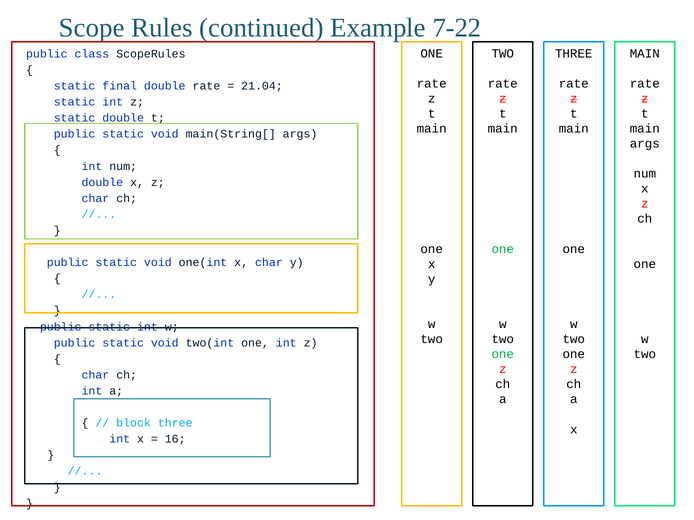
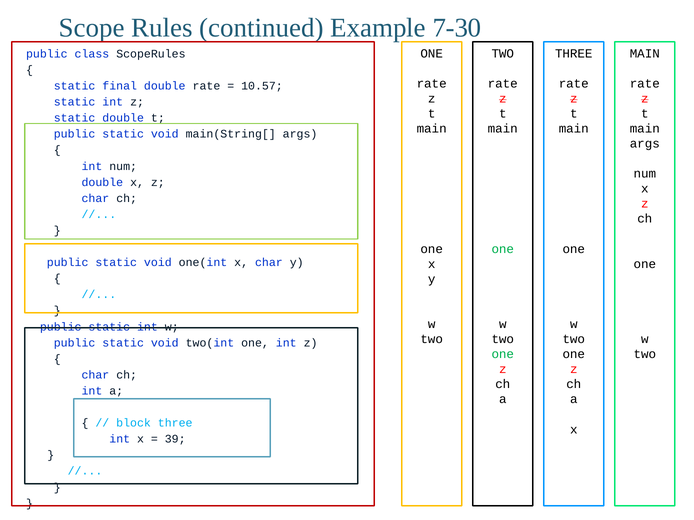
7-22: 7-22 -> 7-30
21.04: 21.04 -> 10.57
16: 16 -> 39
